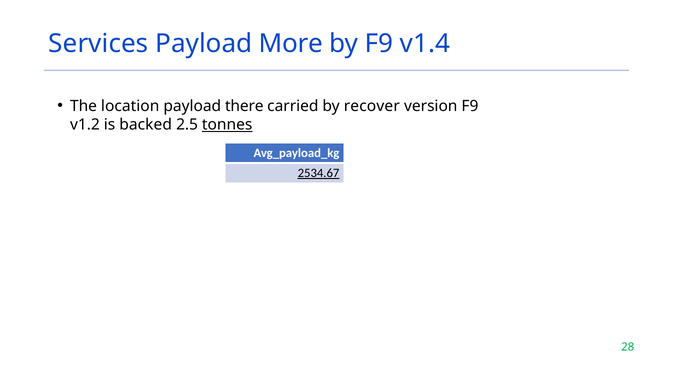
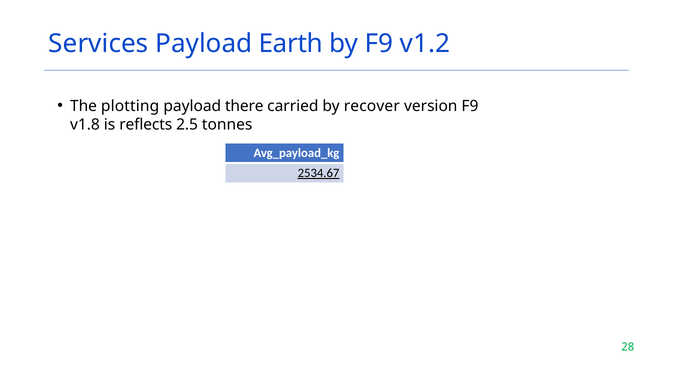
More: More -> Earth
v1.4: v1.4 -> v1.2
location: location -> plotting
v1.2: v1.2 -> v1.8
backed: backed -> reflects
tonnes underline: present -> none
